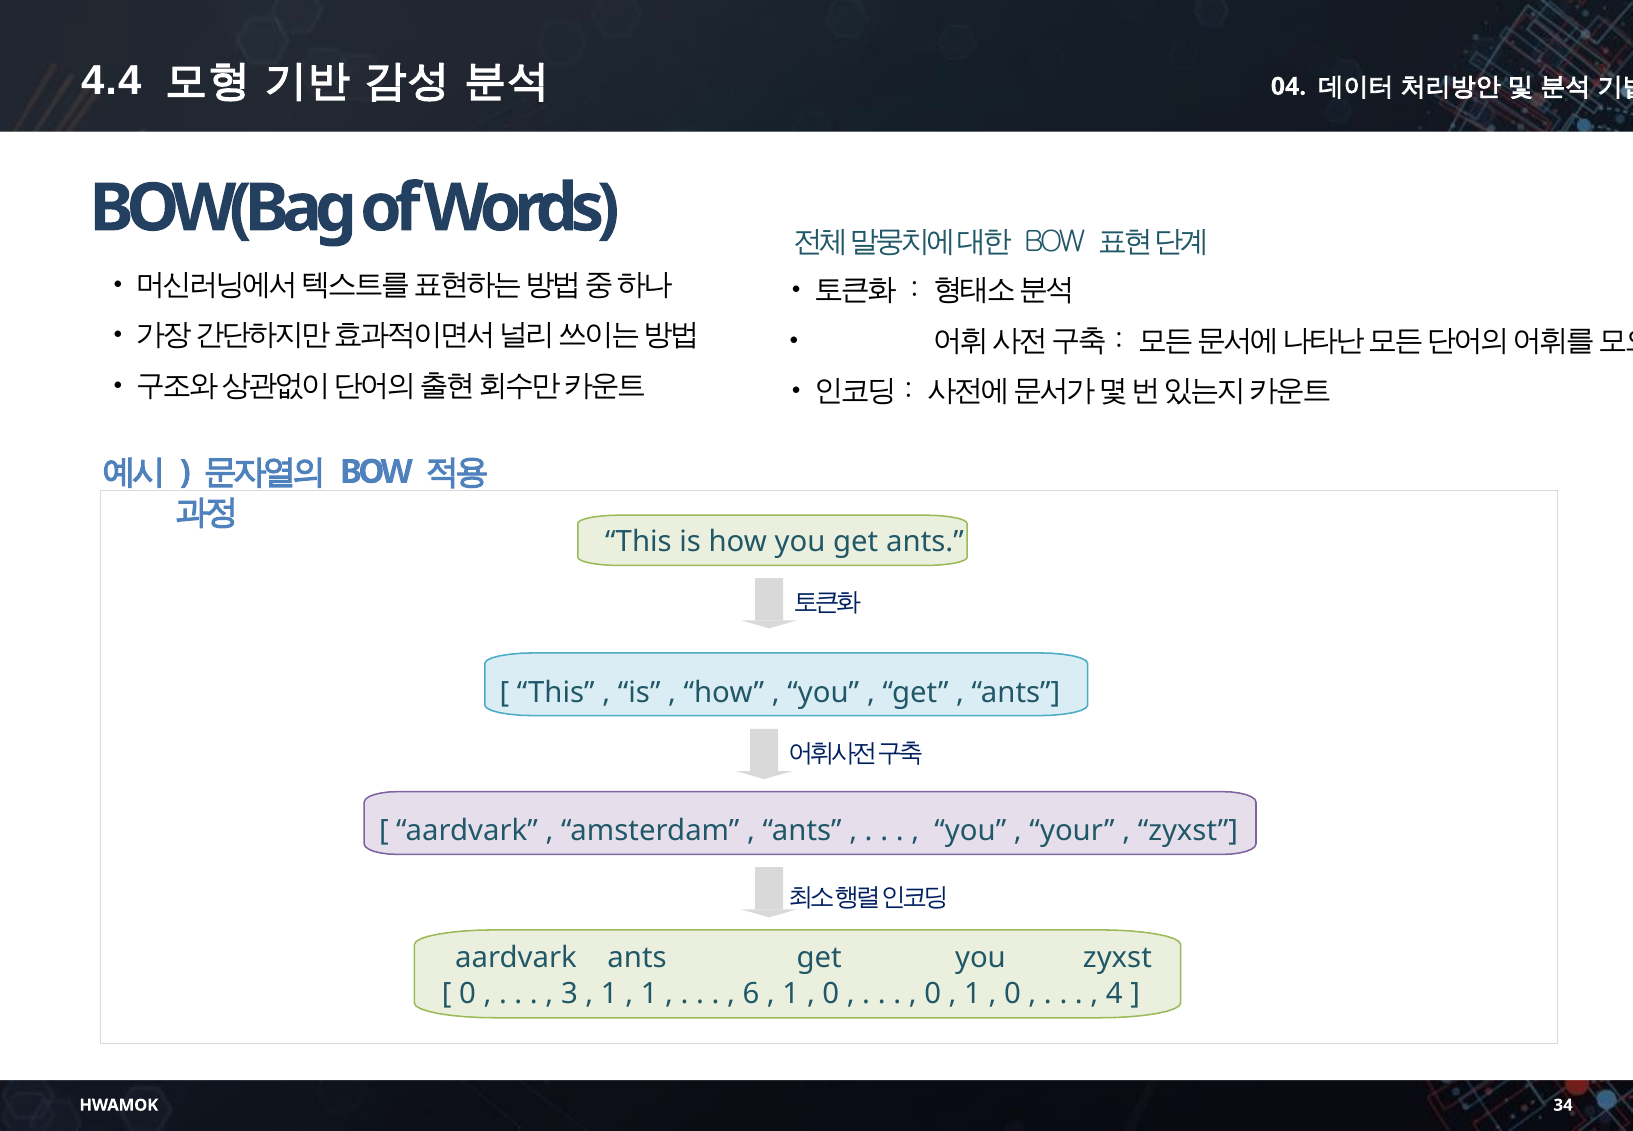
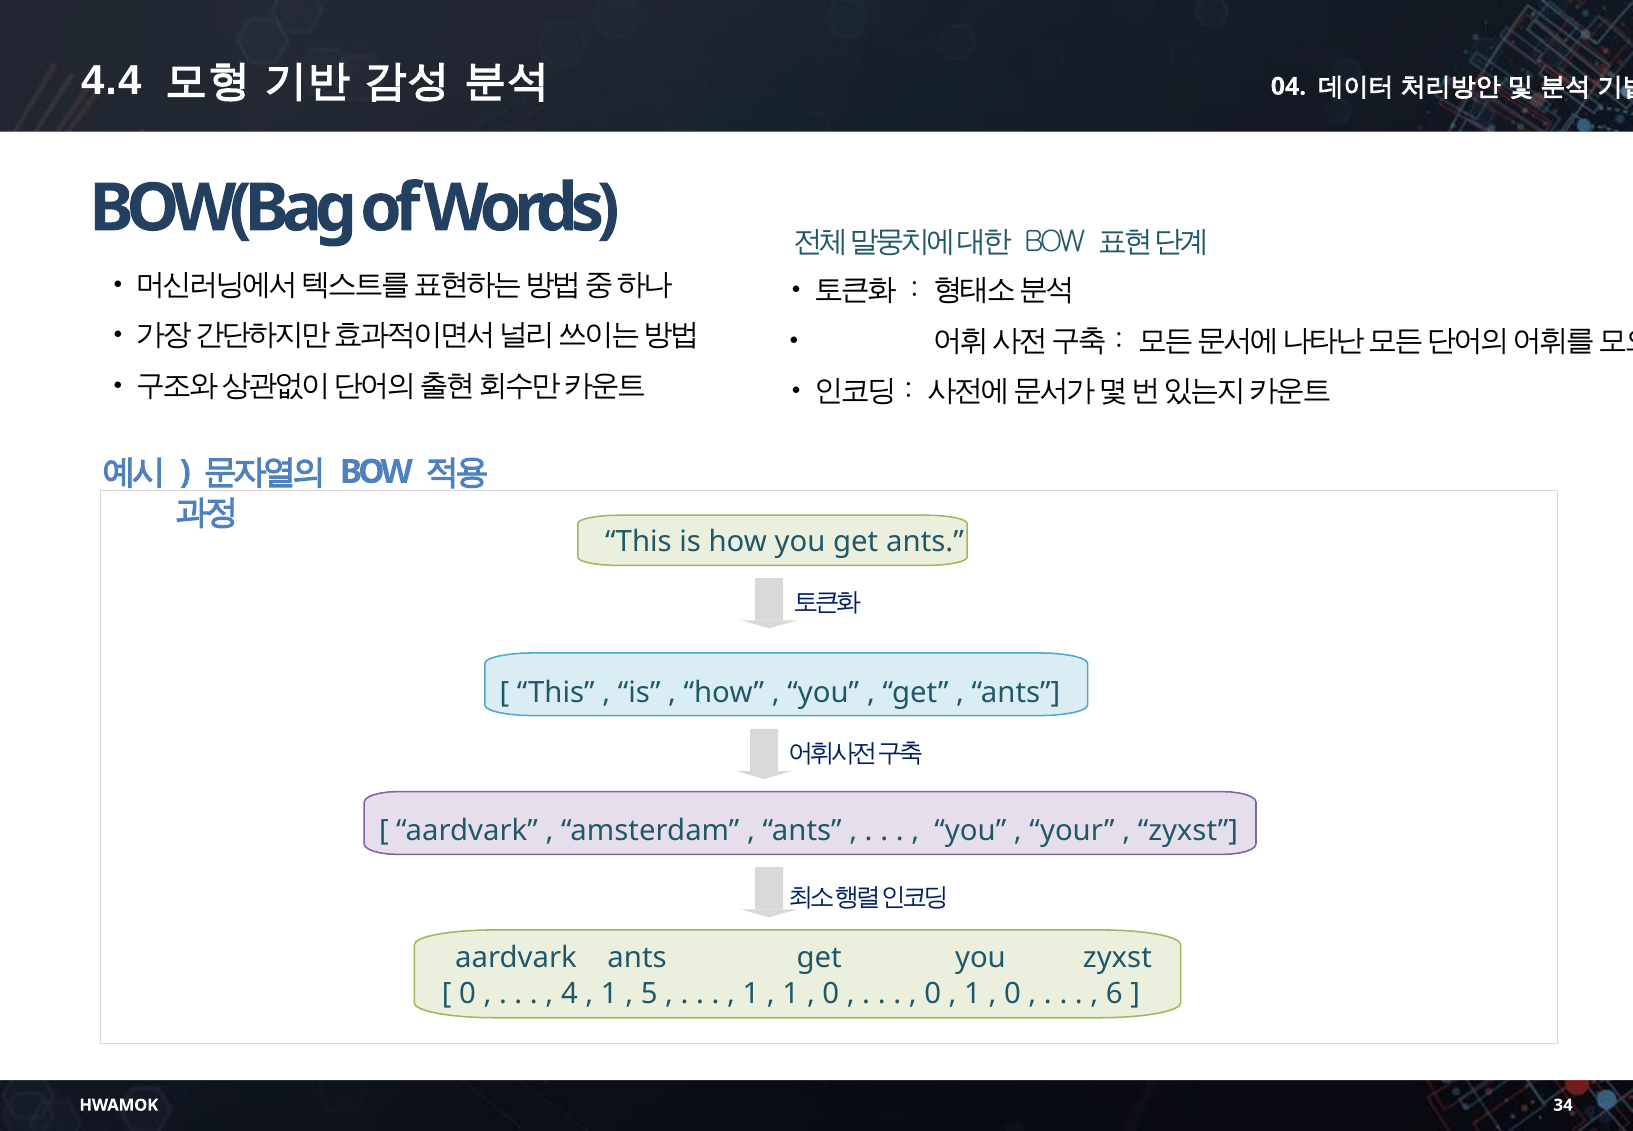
3: 3 -> 4
1 at (649, 993): 1 -> 5
6 at (751, 993): 6 -> 1
4: 4 -> 6
